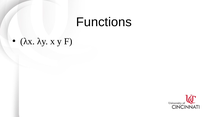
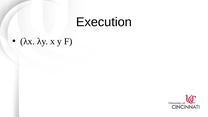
Functions: Functions -> Execution
